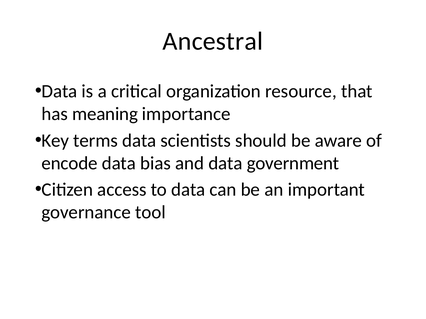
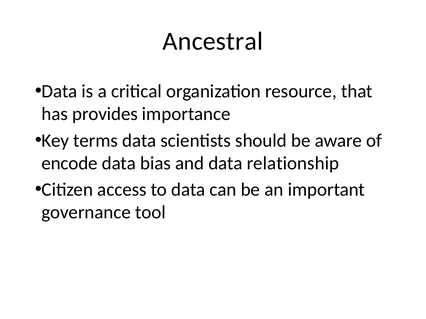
meaning: meaning -> provides
government: government -> relationship
